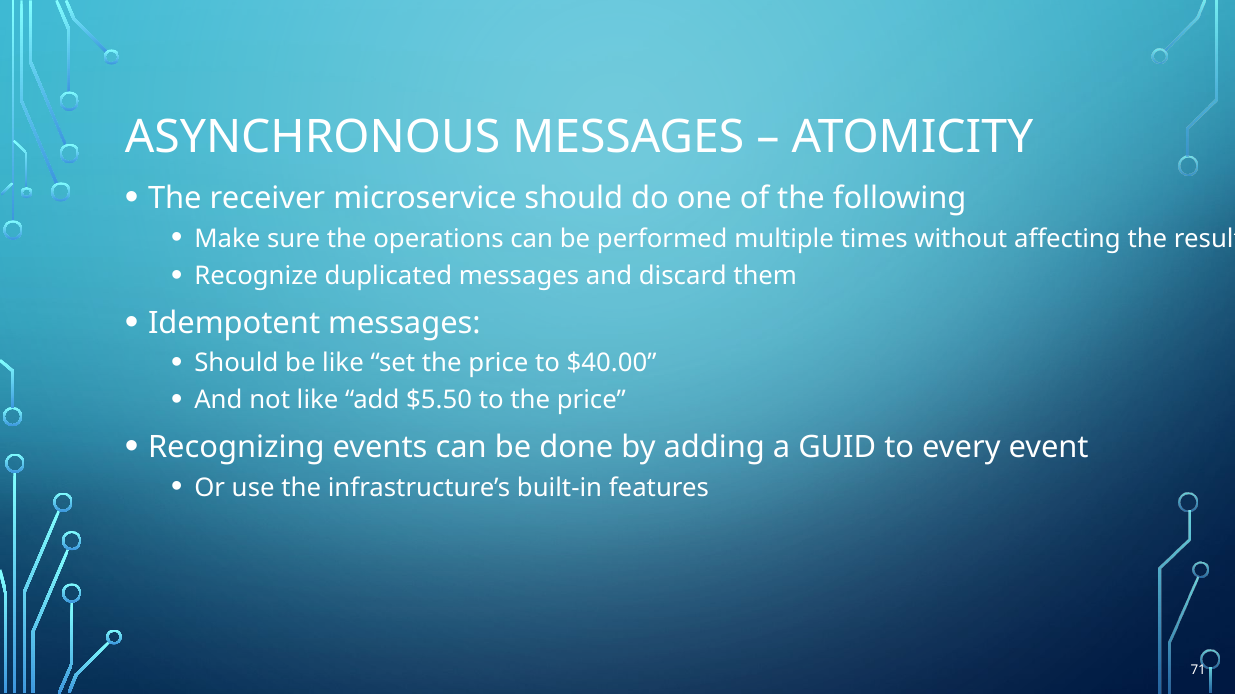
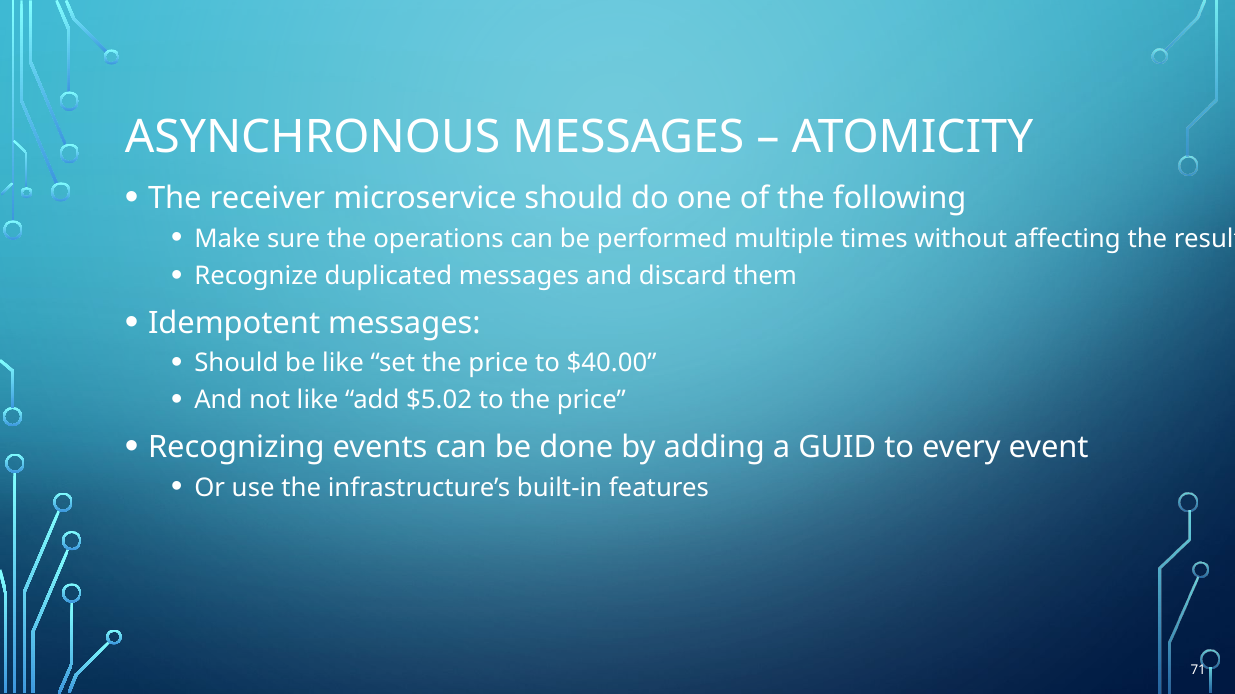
$5.50: $5.50 -> $5.02
